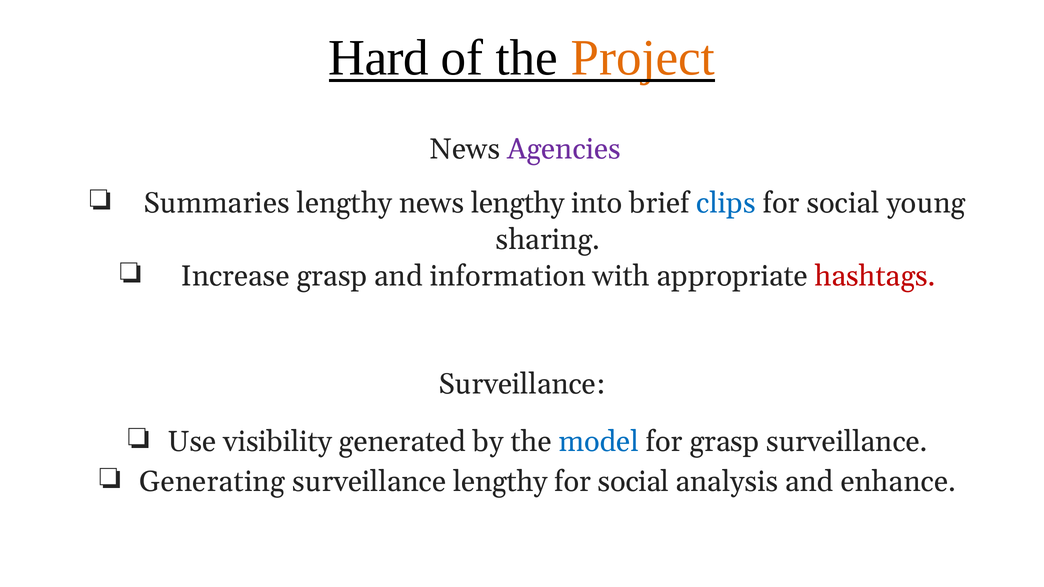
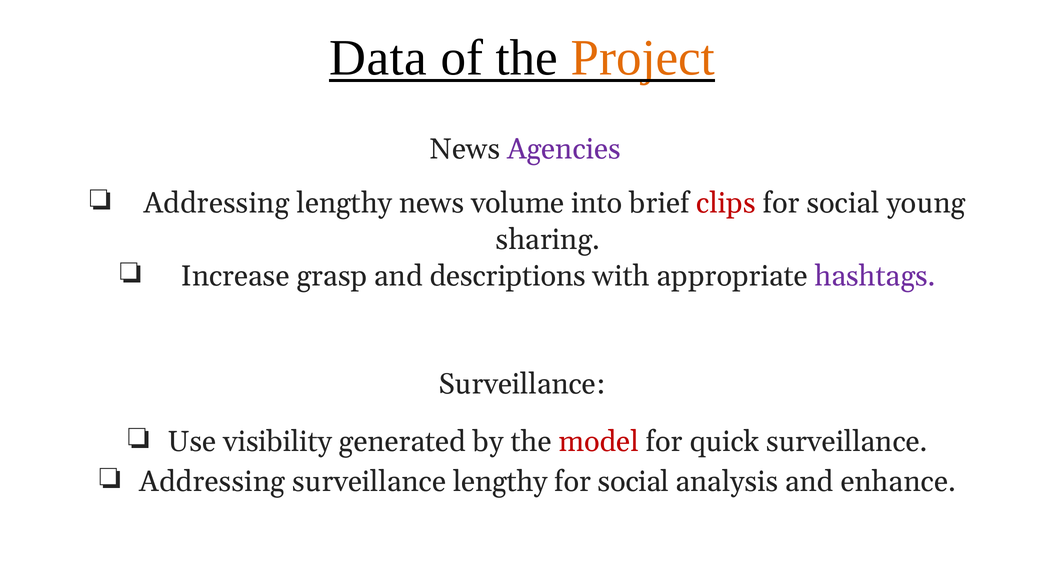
Hard: Hard -> Data
Summaries at (217, 203): Summaries -> Addressing
news lengthy: lengthy -> volume
clips colour: blue -> red
information: information -> descriptions
hashtags colour: red -> purple
model colour: blue -> red
for grasp: grasp -> quick
Generating at (212, 482): Generating -> Addressing
